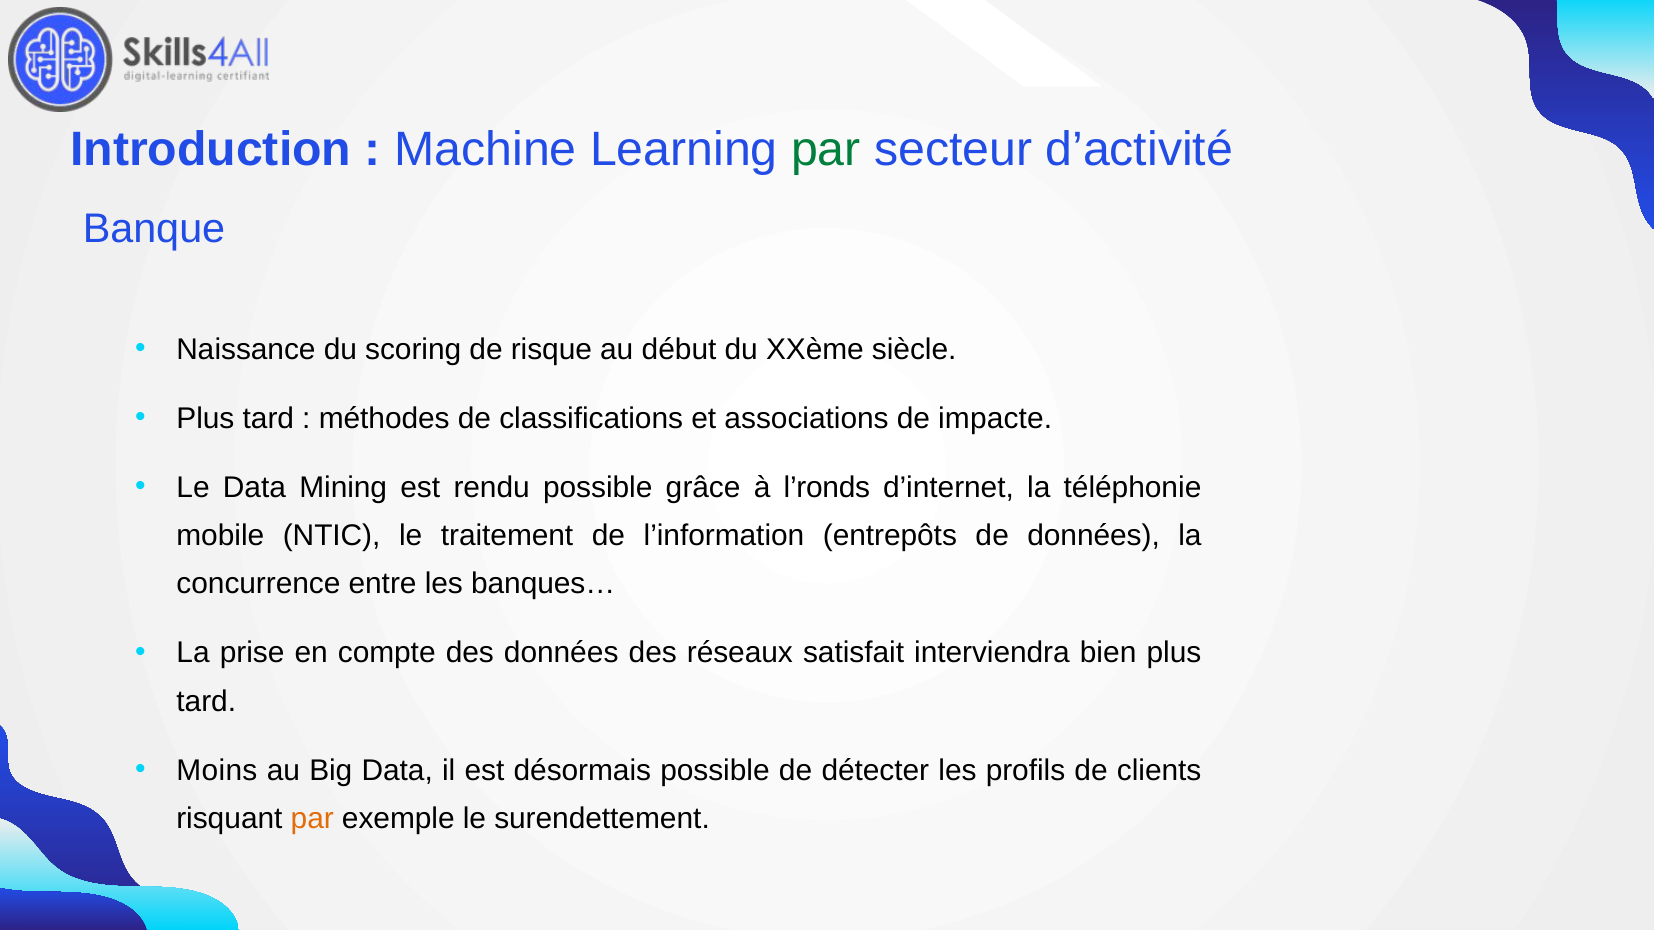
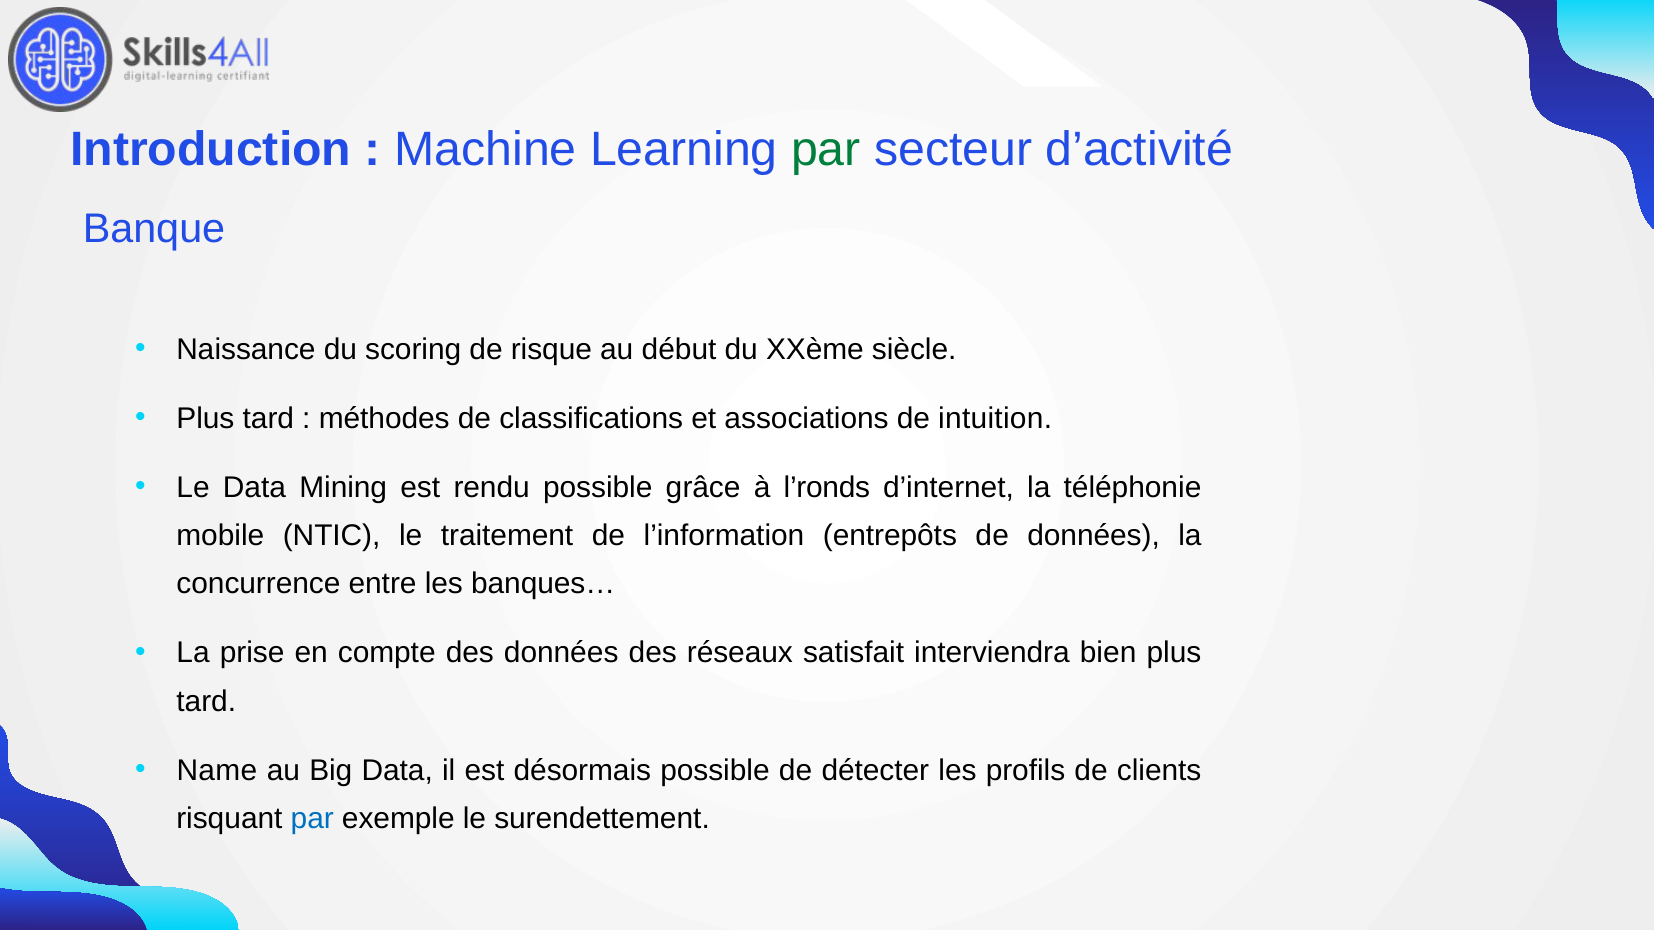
impacte: impacte -> intuition
Moins: Moins -> Name
par at (312, 819) colour: orange -> blue
